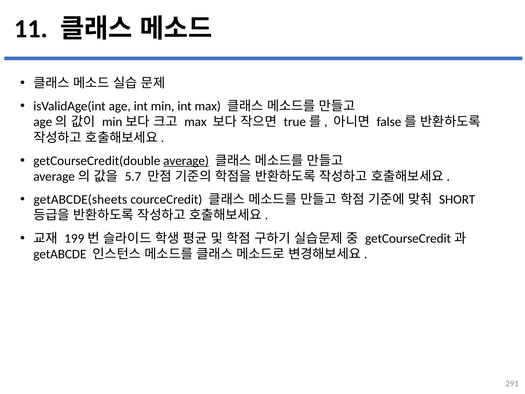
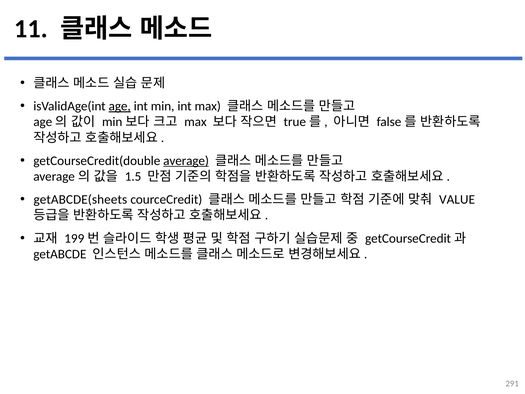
age underline: none -> present
5.7: 5.7 -> 1.5
SHORT: SHORT -> VALUE
